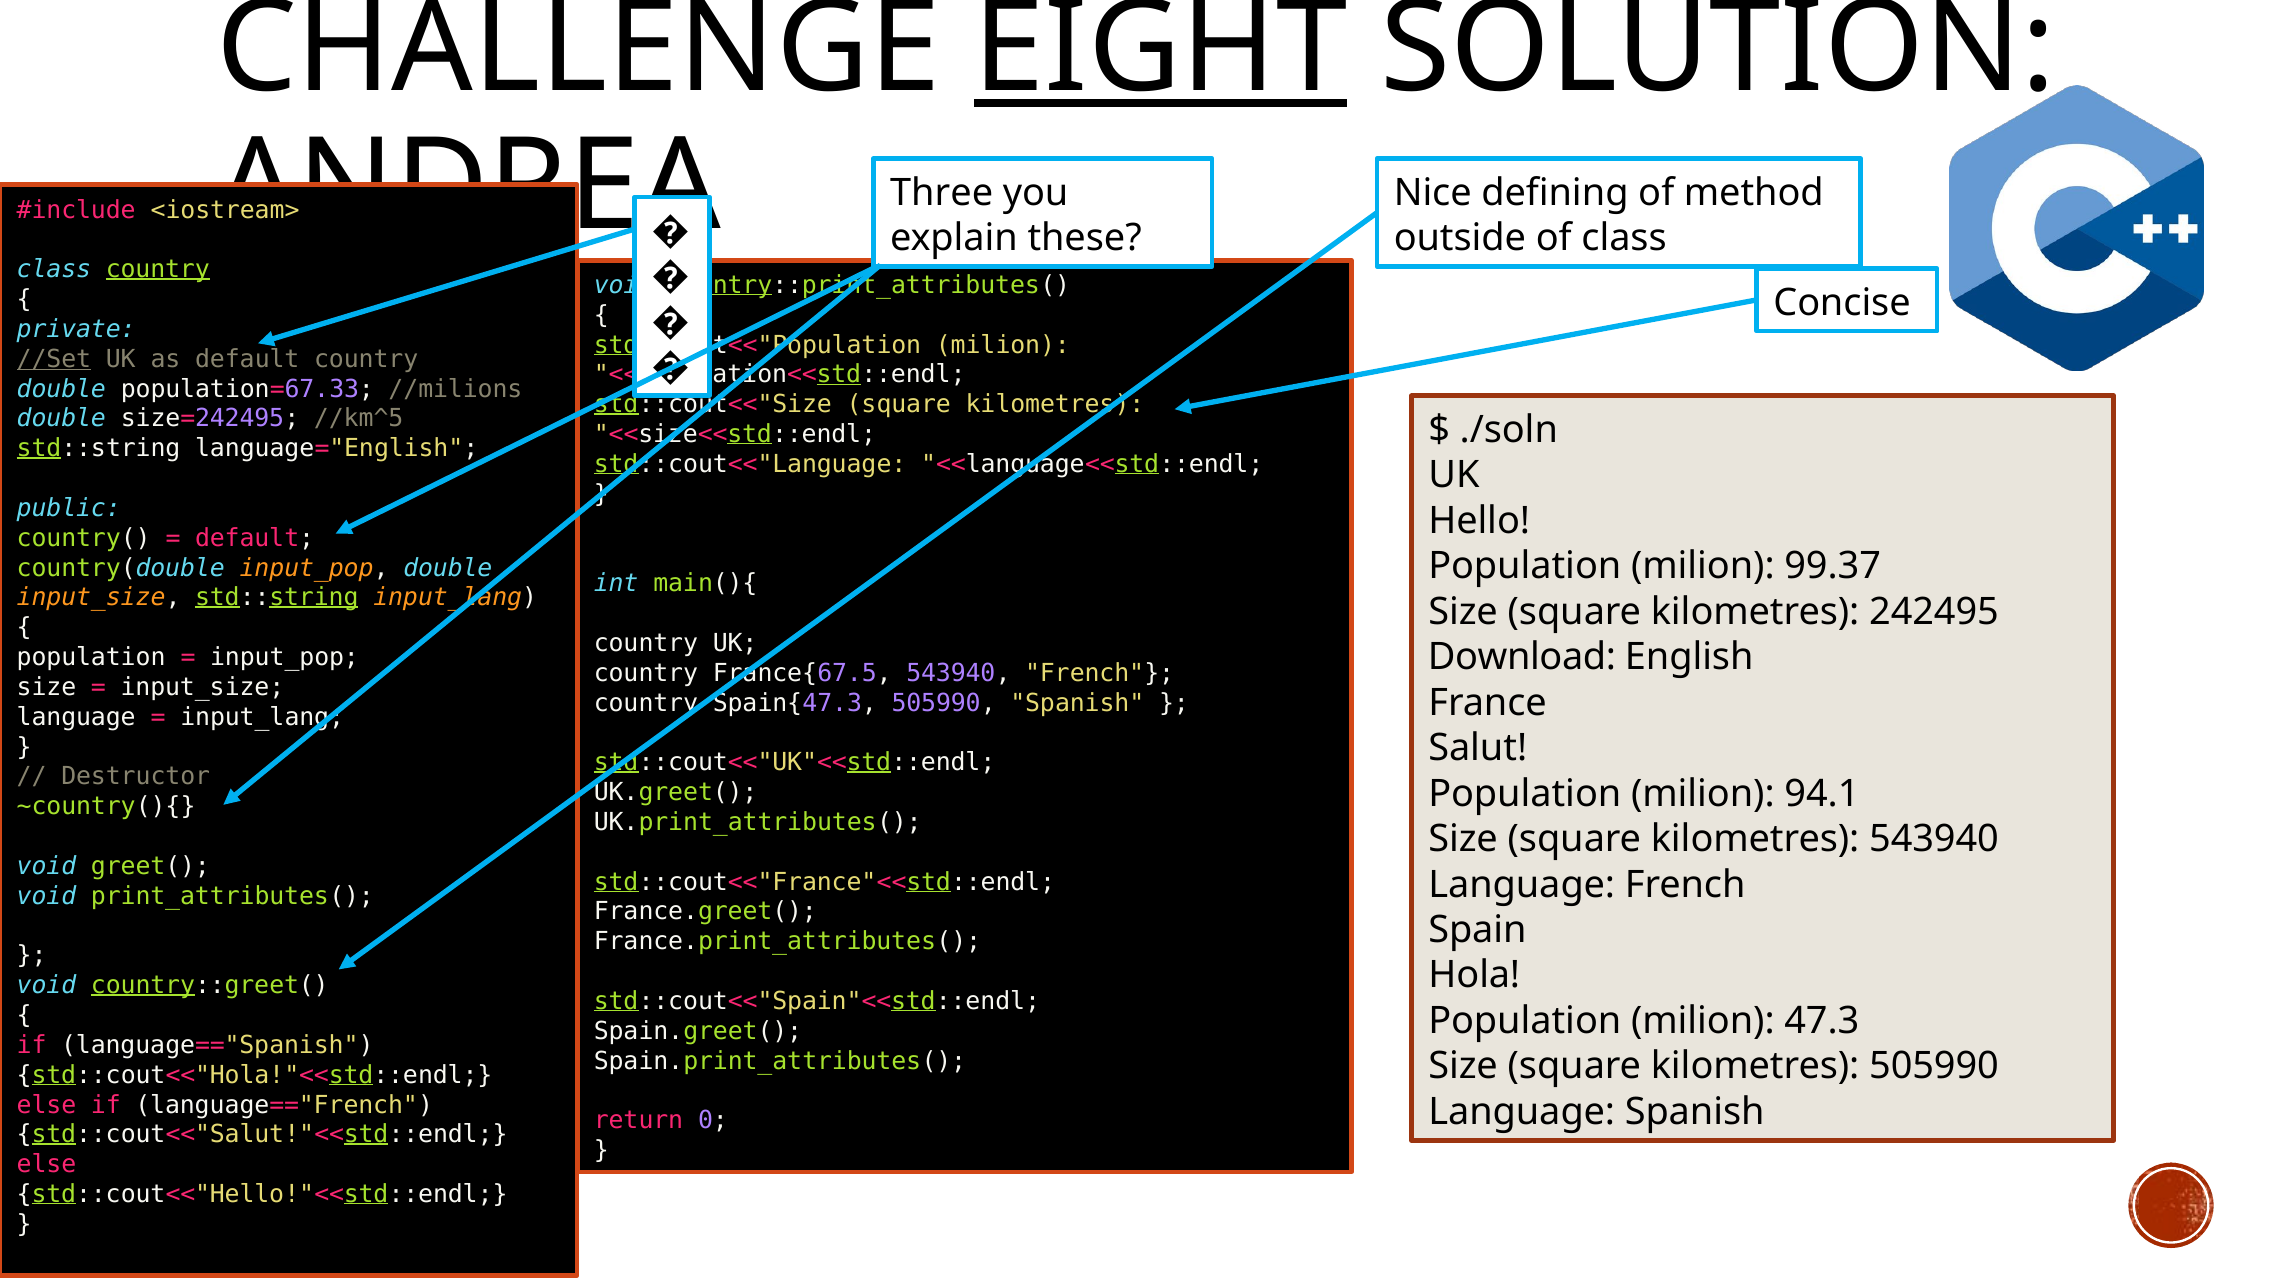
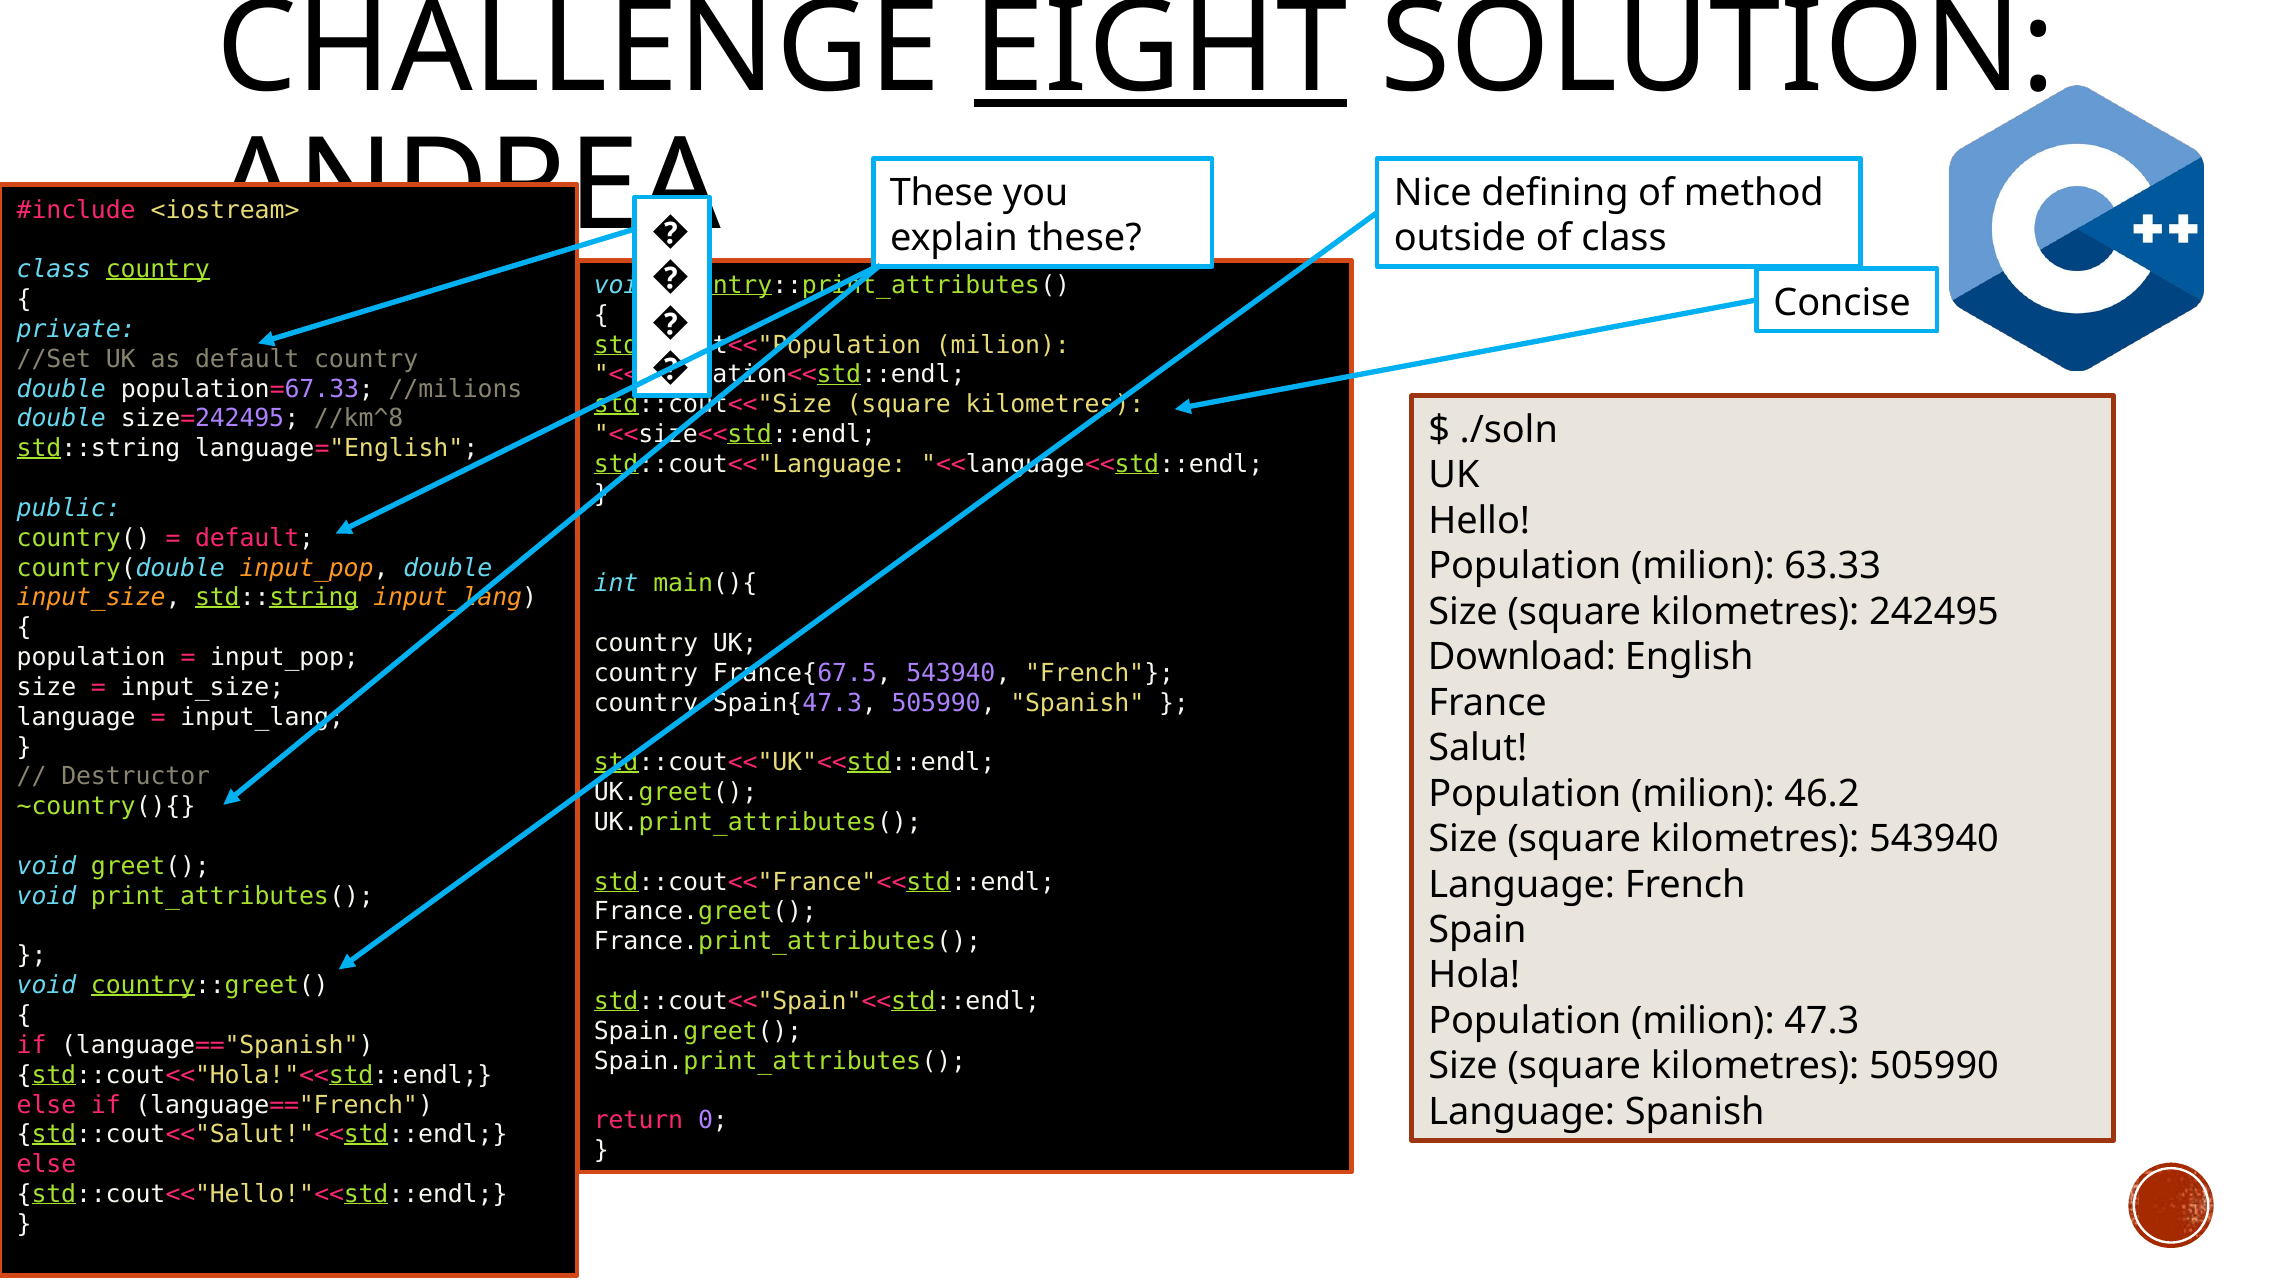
Three at (942, 193): Three -> These
//Set underline: present -> none
//km^5: //km^5 -> //km^8
99.37: 99.37 -> 63.33
94.1: 94.1 -> 46.2
